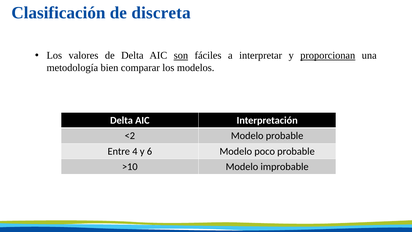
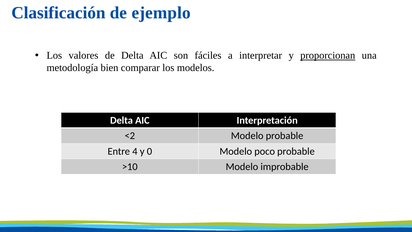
discreta: discreta -> ejemplo
son underline: present -> none
6: 6 -> 0
